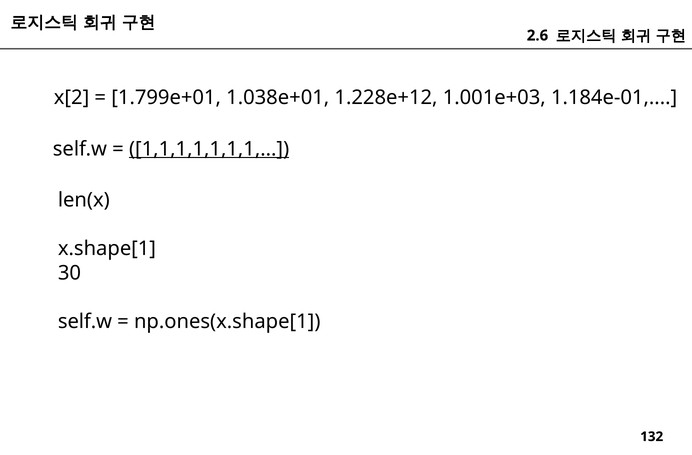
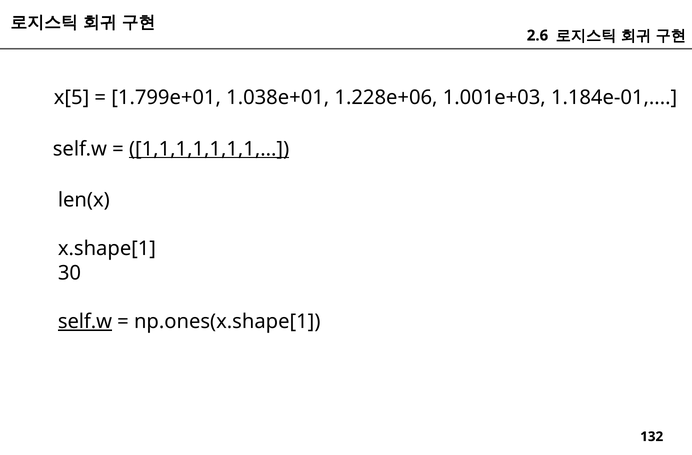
x[2: x[2 -> x[5
1.228e+12: 1.228e+12 -> 1.228e+06
self.w at (85, 321) underline: none -> present
